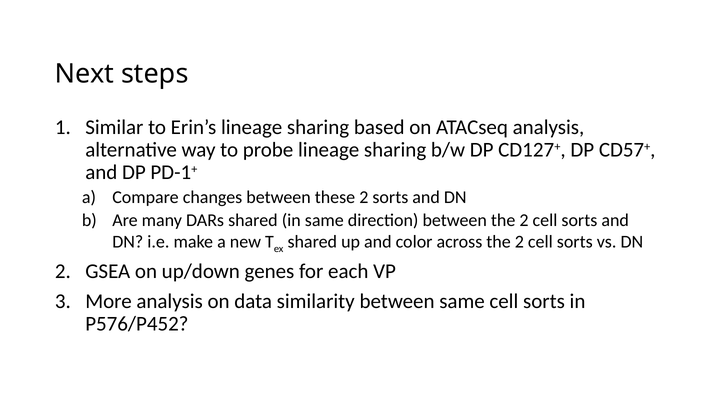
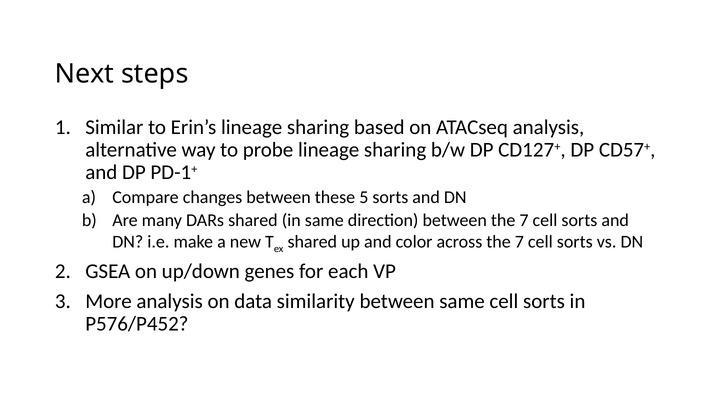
these 2: 2 -> 5
between the 2: 2 -> 7
across the 2: 2 -> 7
